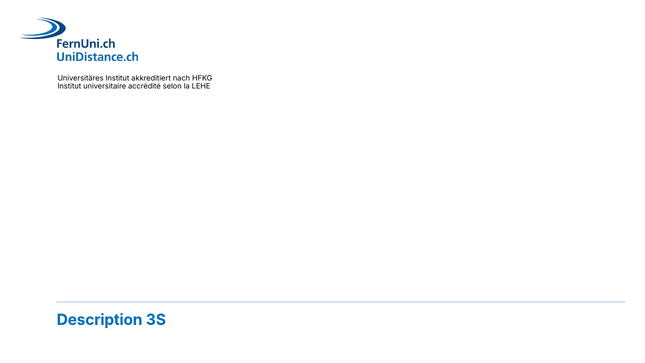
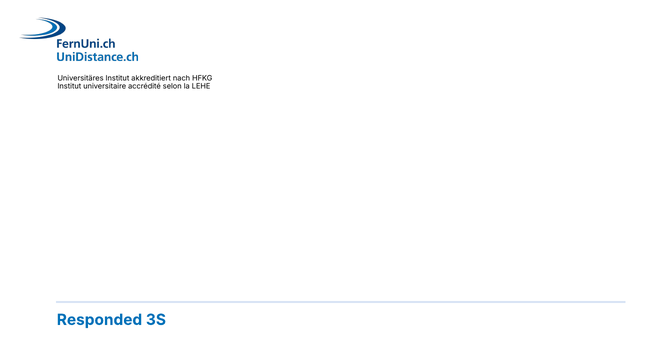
Description: Description -> Responded
